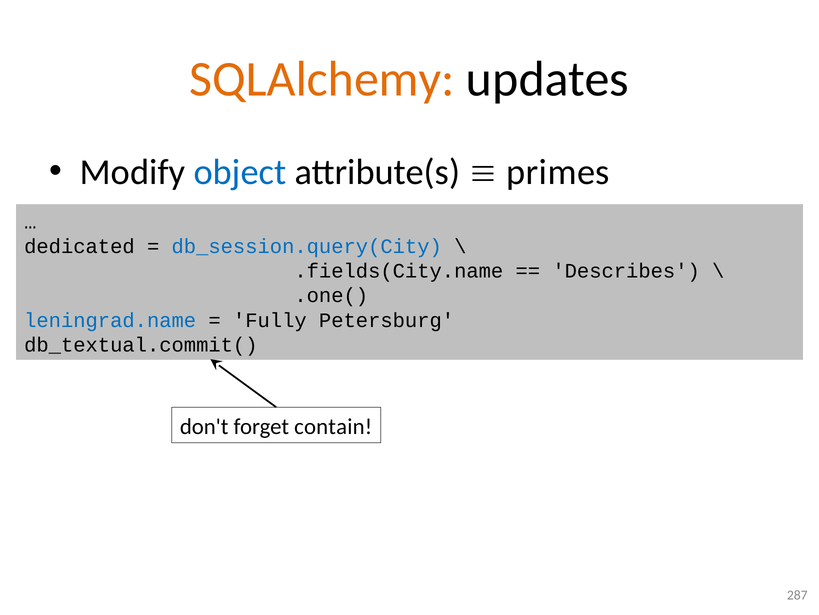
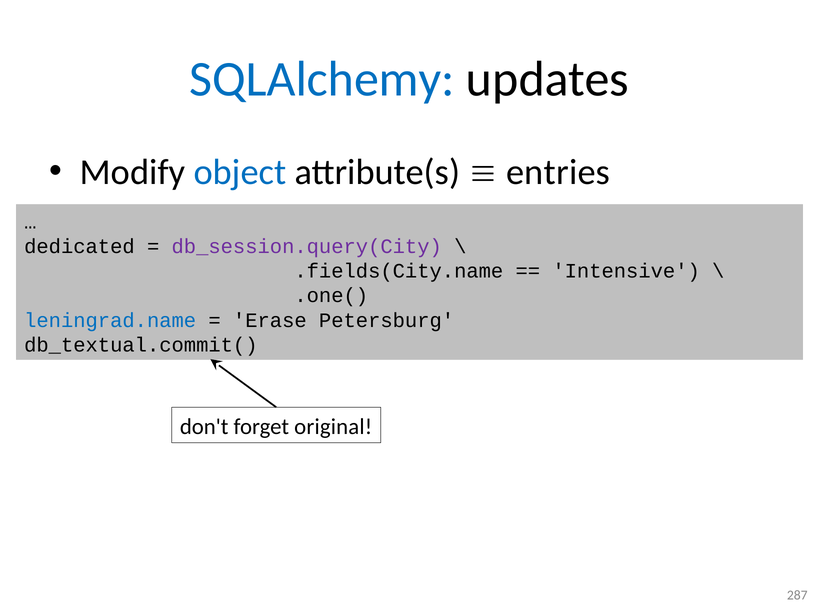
SQLAlchemy colour: orange -> blue
primes: primes -> entries
db_session.query(City colour: blue -> purple
Describes: Describes -> Intensive
Fully: Fully -> Erase
contain: contain -> original
